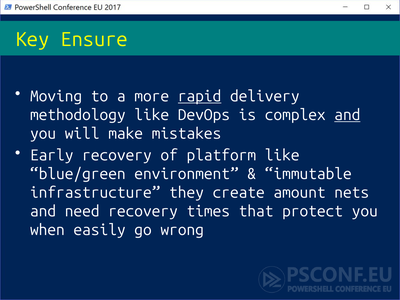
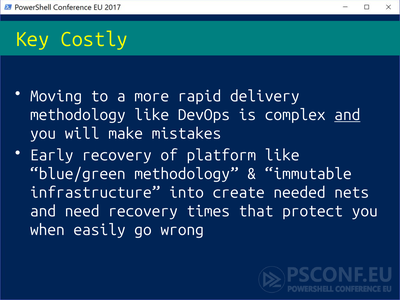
Ensure: Ensure -> Costly
rapid underline: present -> none
blue/green environment: environment -> methodology
they: they -> into
amount: amount -> needed
